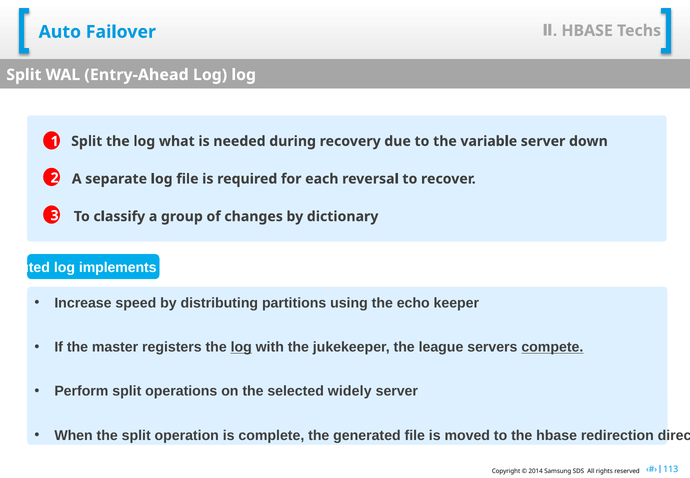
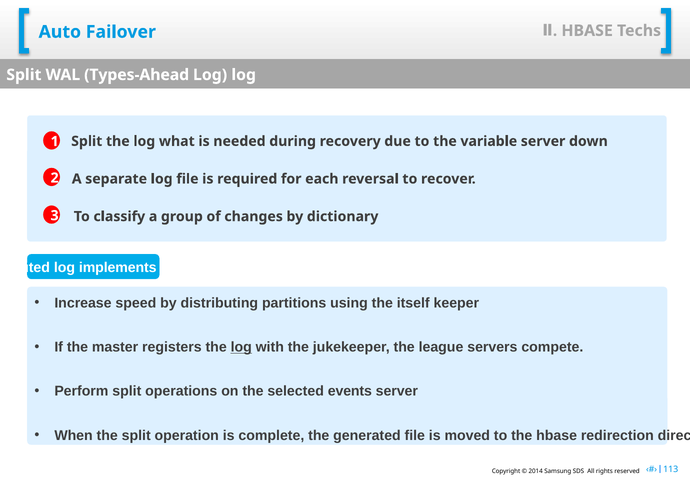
Entry-Ahead: Entry-Ahead -> Types-Ahead
echo: echo -> itself
compete underline: present -> none
widely: widely -> events
